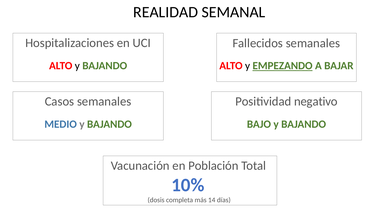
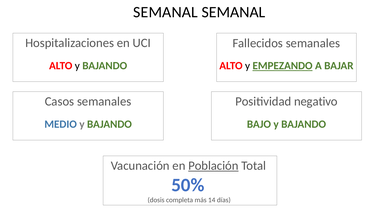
REALIDAD at (166, 12): REALIDAD -> SEMANAL
Población underline: none -> present
10%: 10% -> 50%
